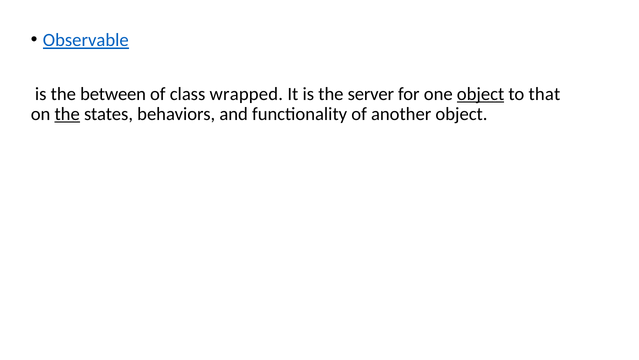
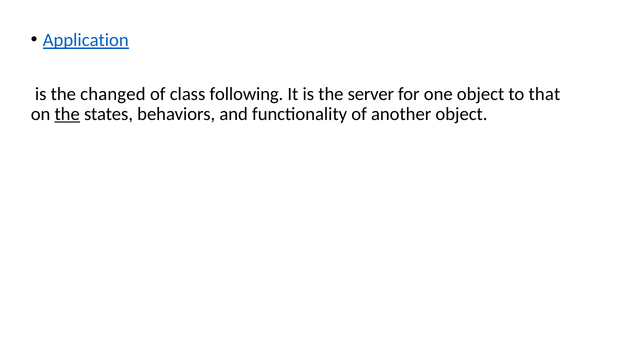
Observable: Observable -> Application
between: between -> changed
wrapped: wrapped -> following
object at (481, 94) underline: present -> none
